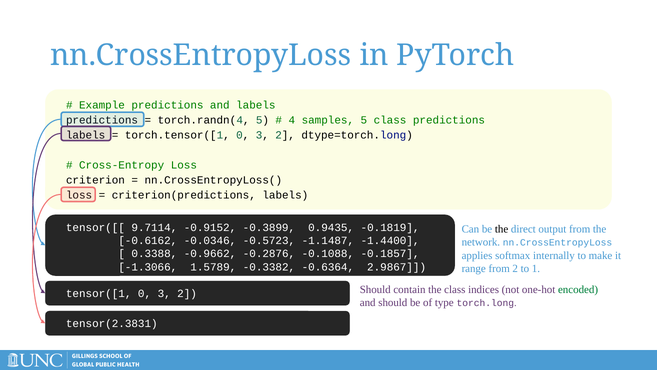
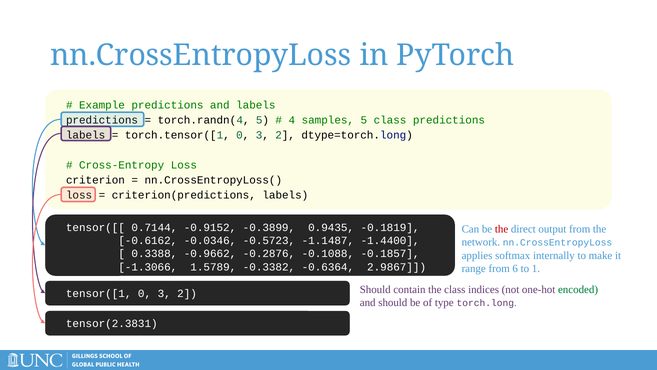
9.7114: 9.7114 -> 0.7144
the at (502, 229) colour: black -> red
from 2: 2 -> 6
